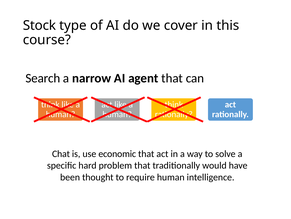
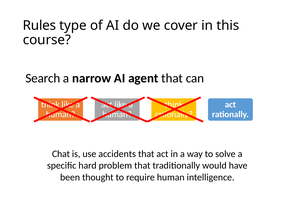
Stock: Stock -> Rules
economic: economic -> accidents
